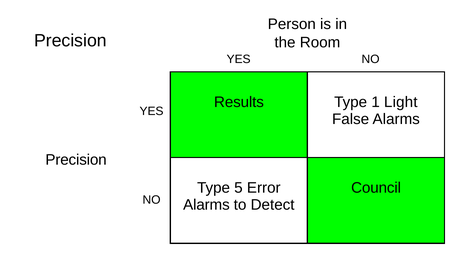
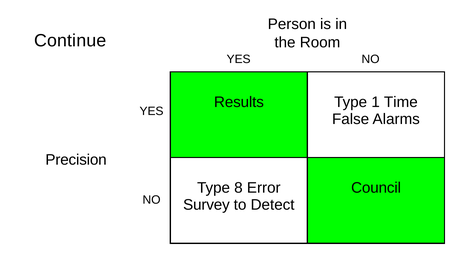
Precision at (70, 40): Precision -> Continue
Light: Light -> Time
5: 5 -> 8
Alarms at (206, 204): Alarms -> Survey
